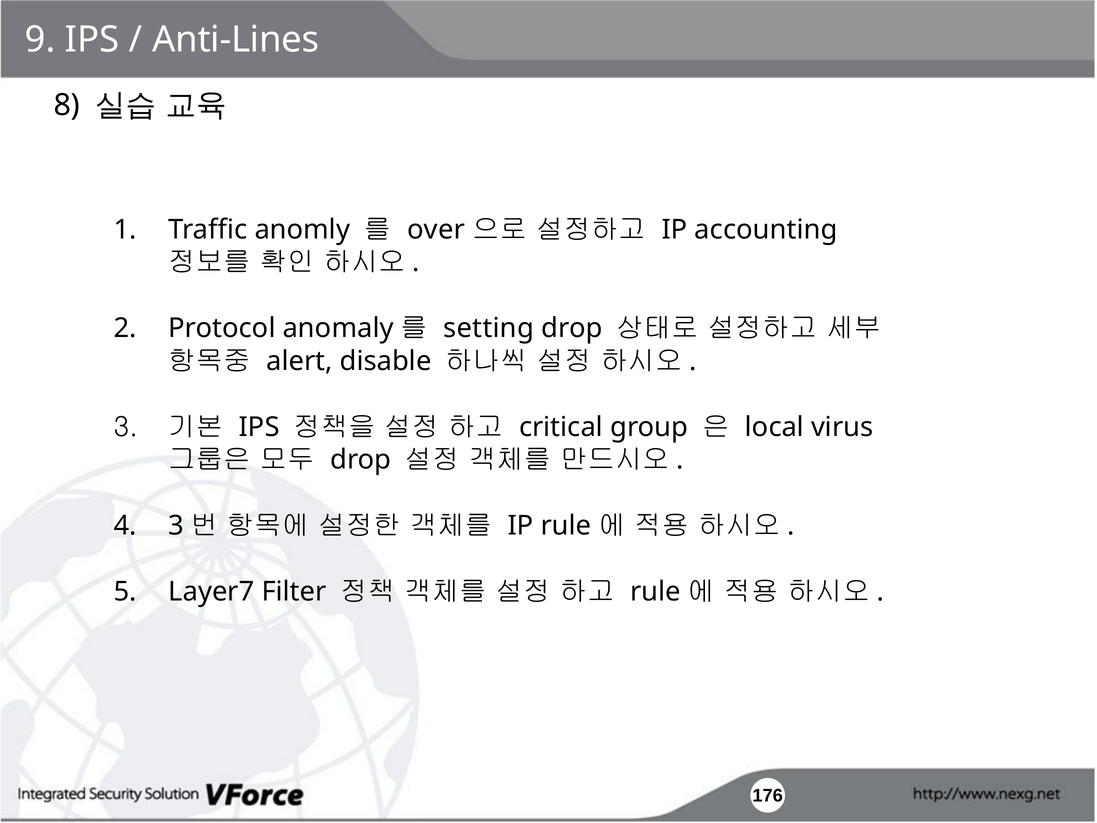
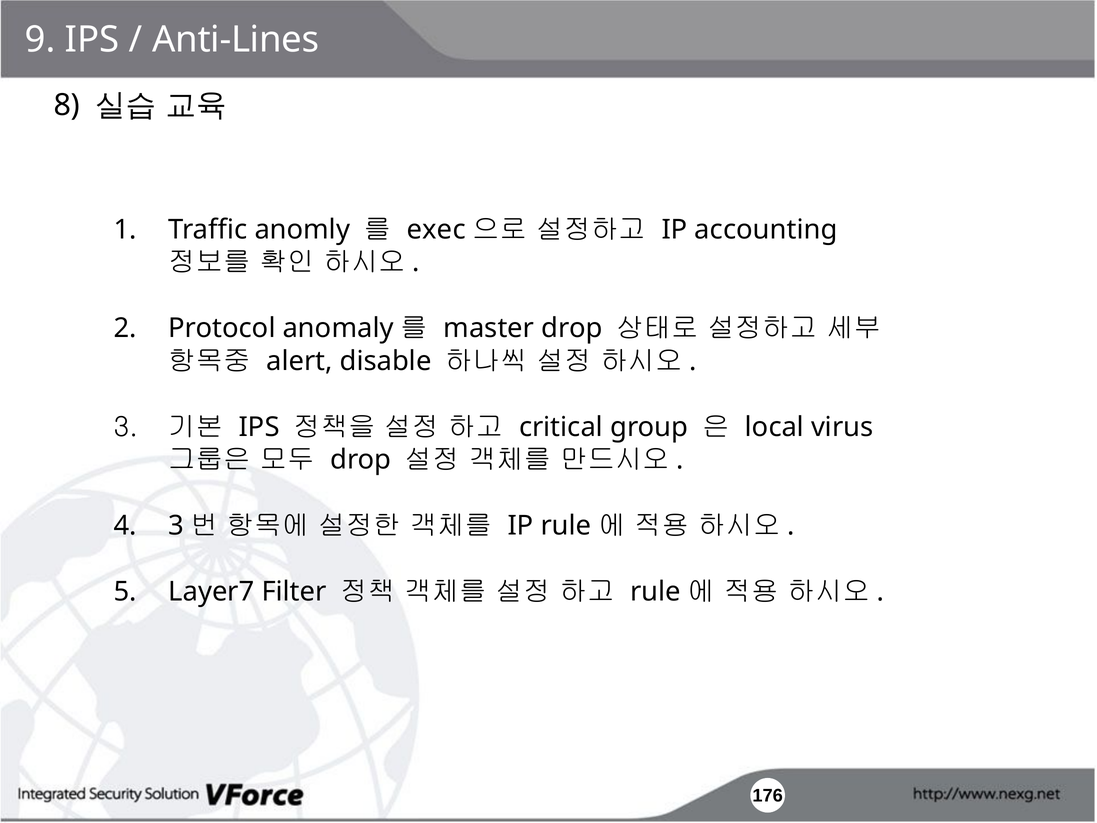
over: over -> exec
setting: setting -> master
